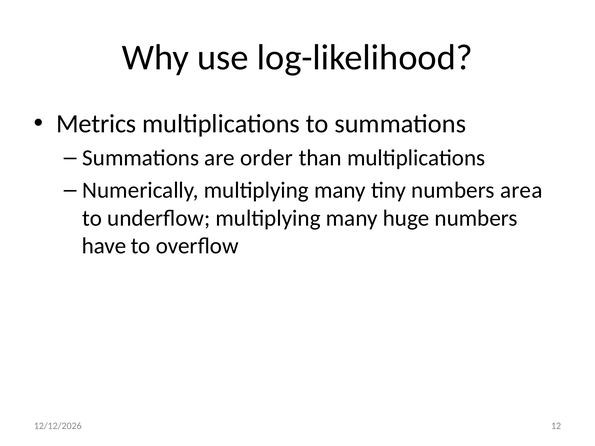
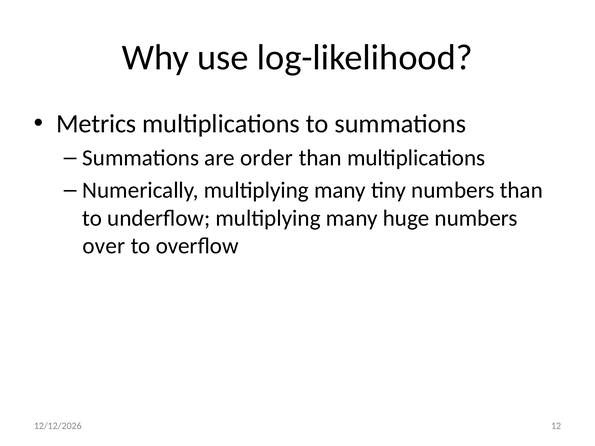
numbers area: area -> than
have: have -> over
